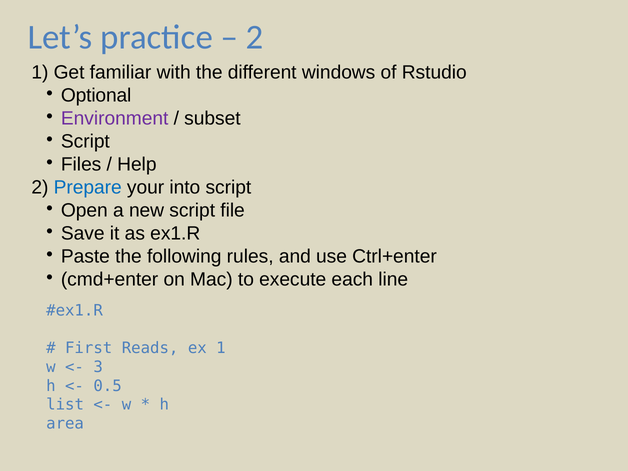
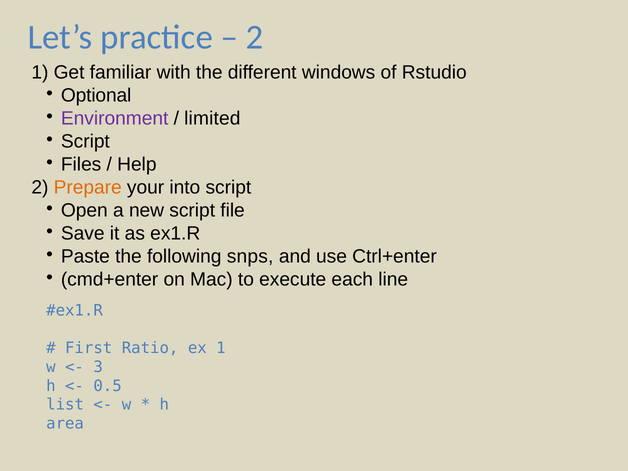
subset: subset -> limited
Prepare colour: blue -> orange
rules: rules -> snps
Reads: Reads -> Ratio
